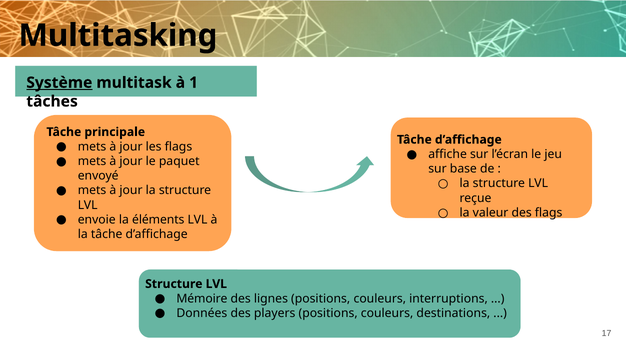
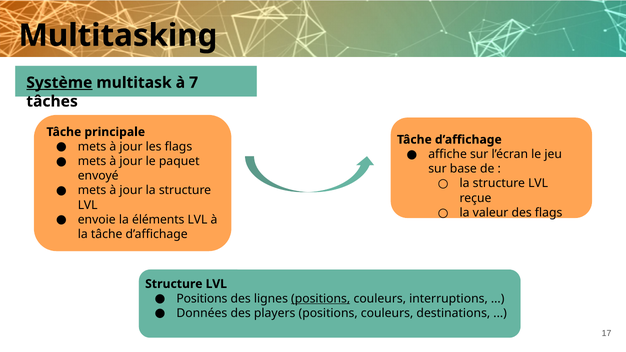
1: 1 -> 7
Mémoire at (202, 299): Mémoire -> Positions
positions at (321, 299) underline: none -> present
